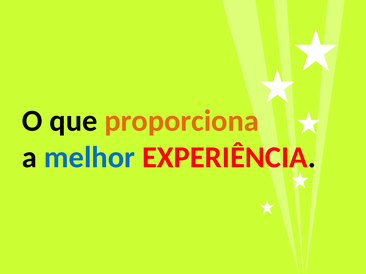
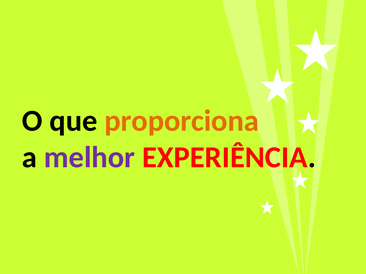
melhor colour: blue -> purple
